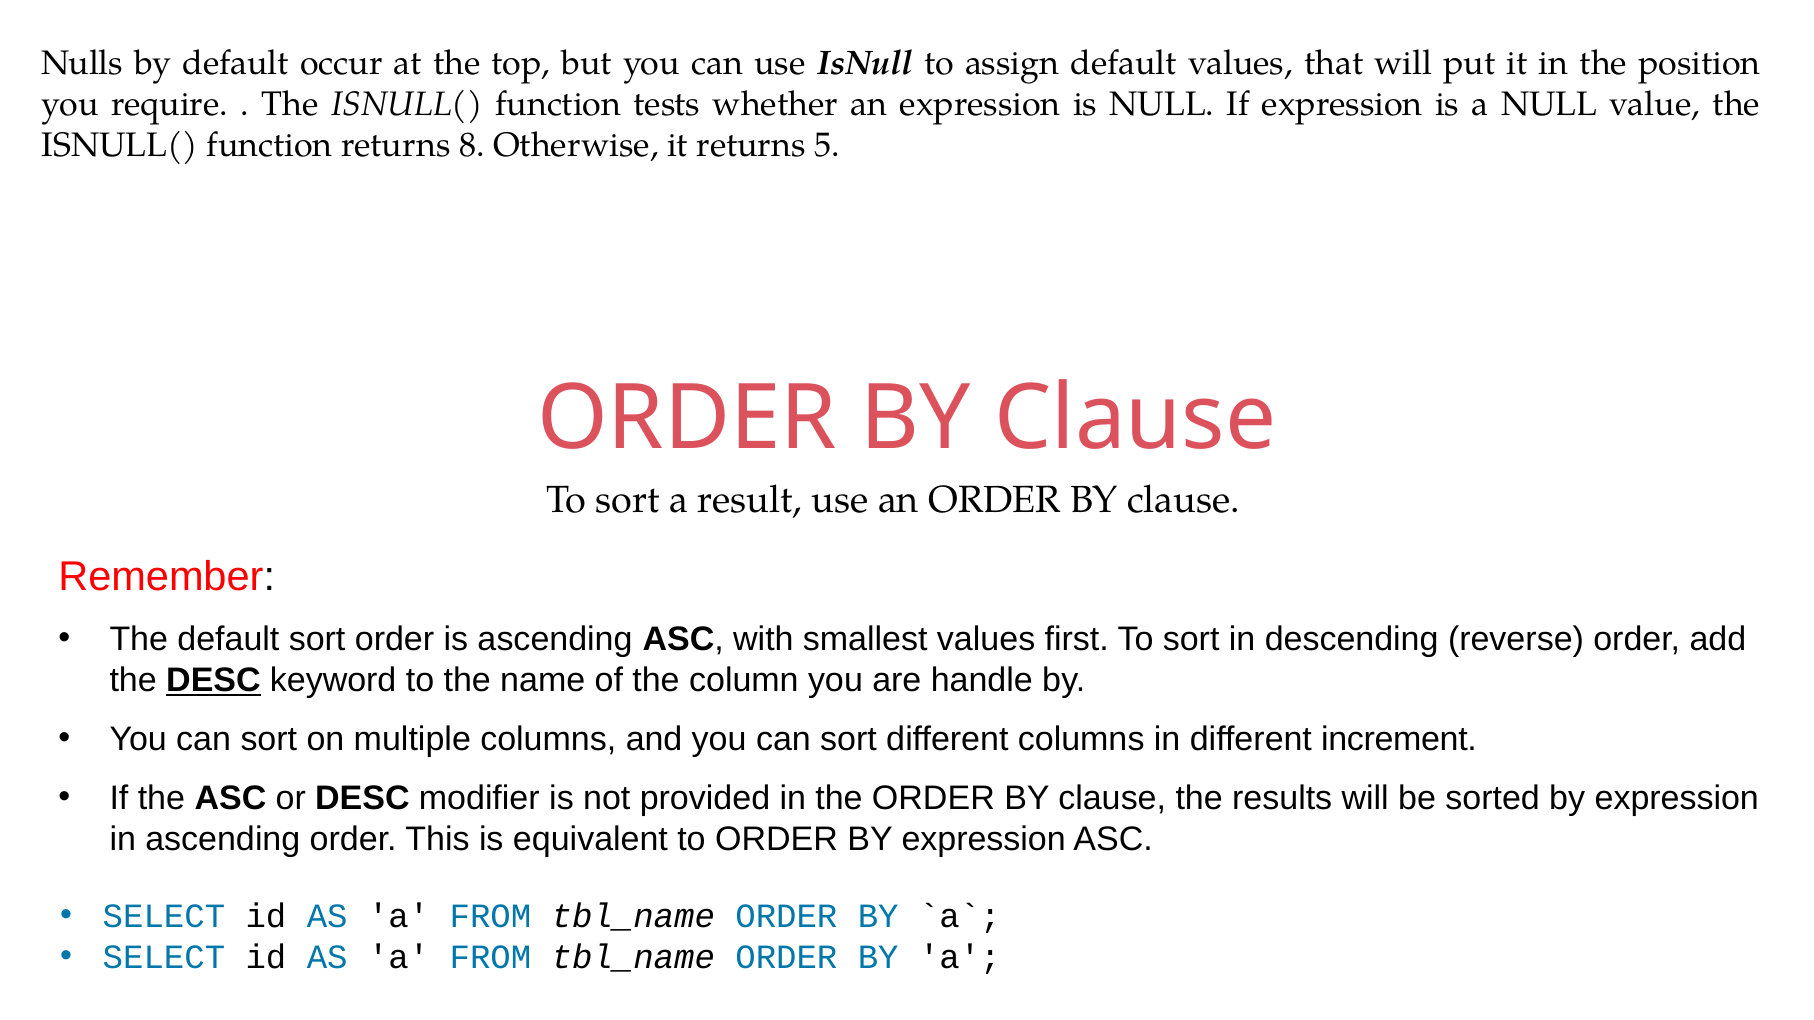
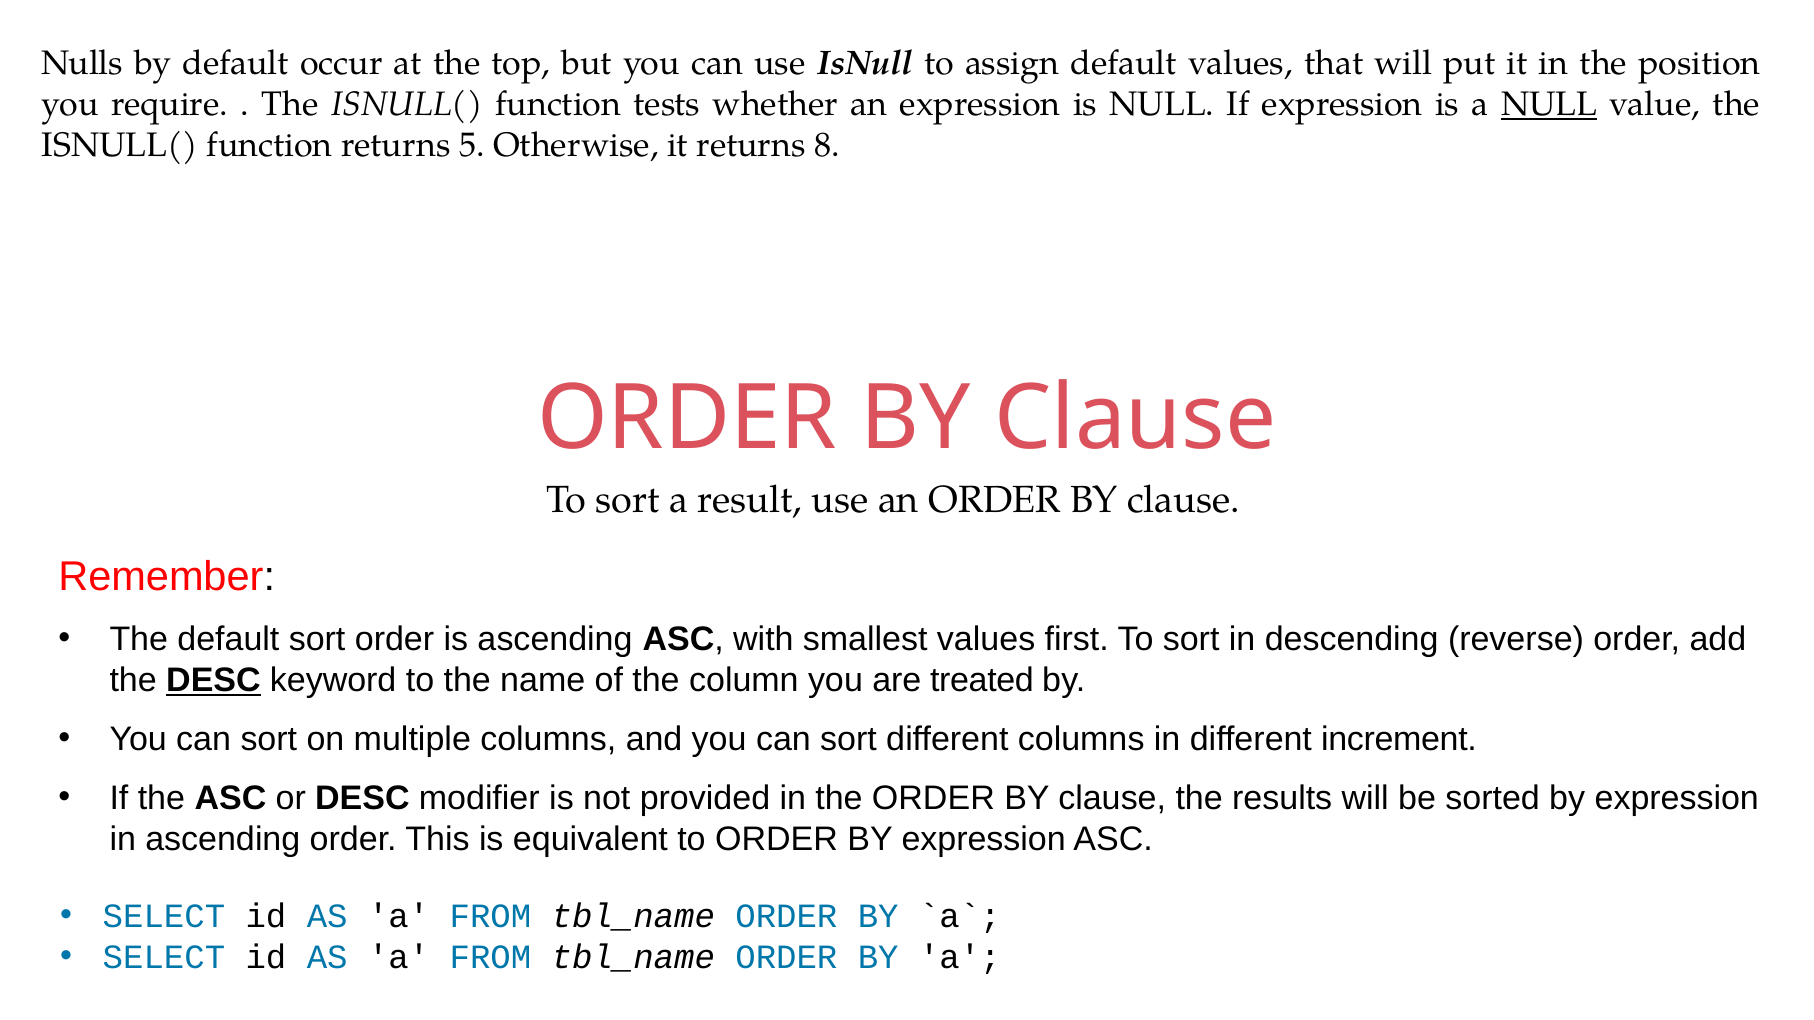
NULL at (1549, 104) underline: none -> present
8: 8 -> 5
5: 5 -> 8
handle: handle -> treated
